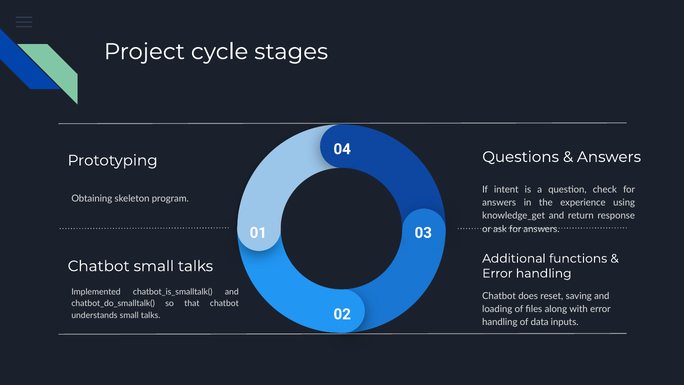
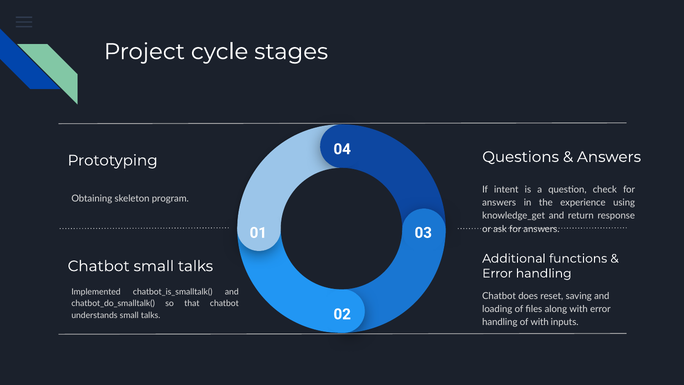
of data: data -> with
